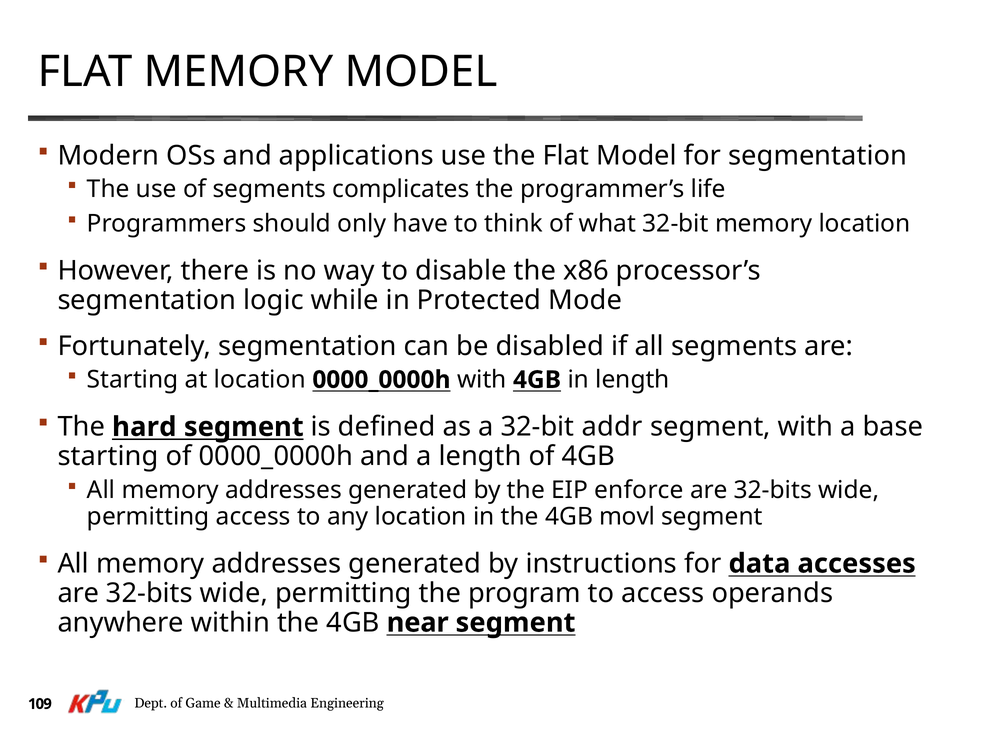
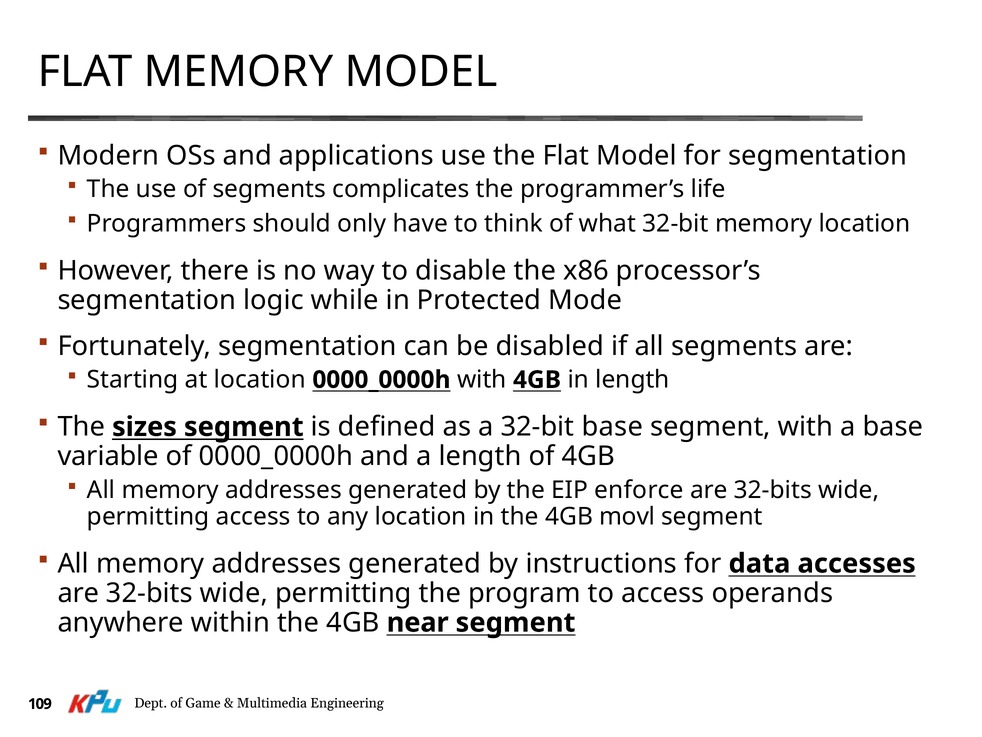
hard: hard -> sizes
32-bit addr: addr -> base
starting at (108, 456): starting -> variable
